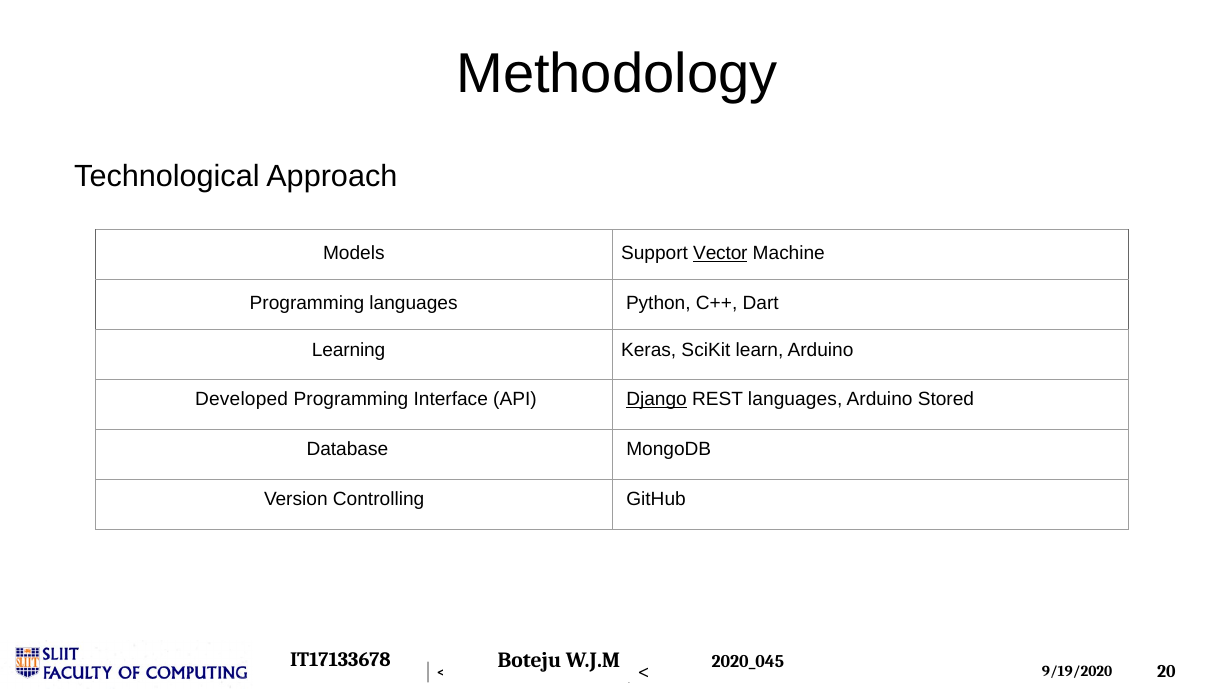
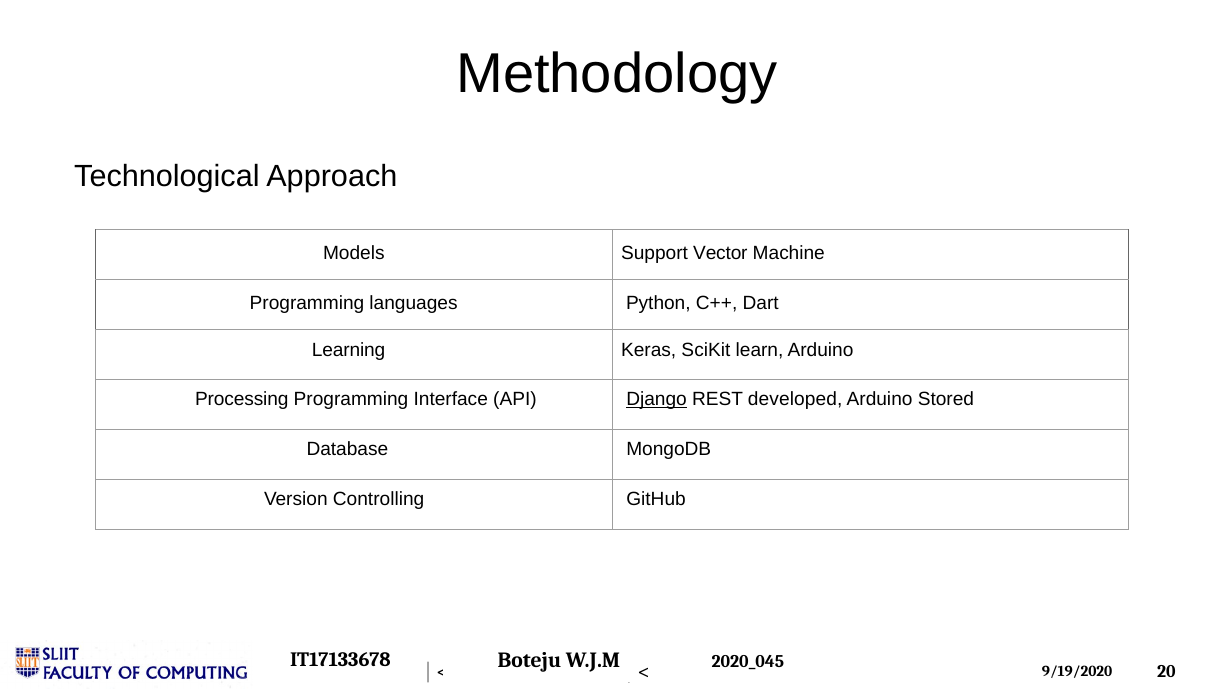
Vector underline: present -> none
Developed: Developed -> Processing
REST languages: languages -> developed
